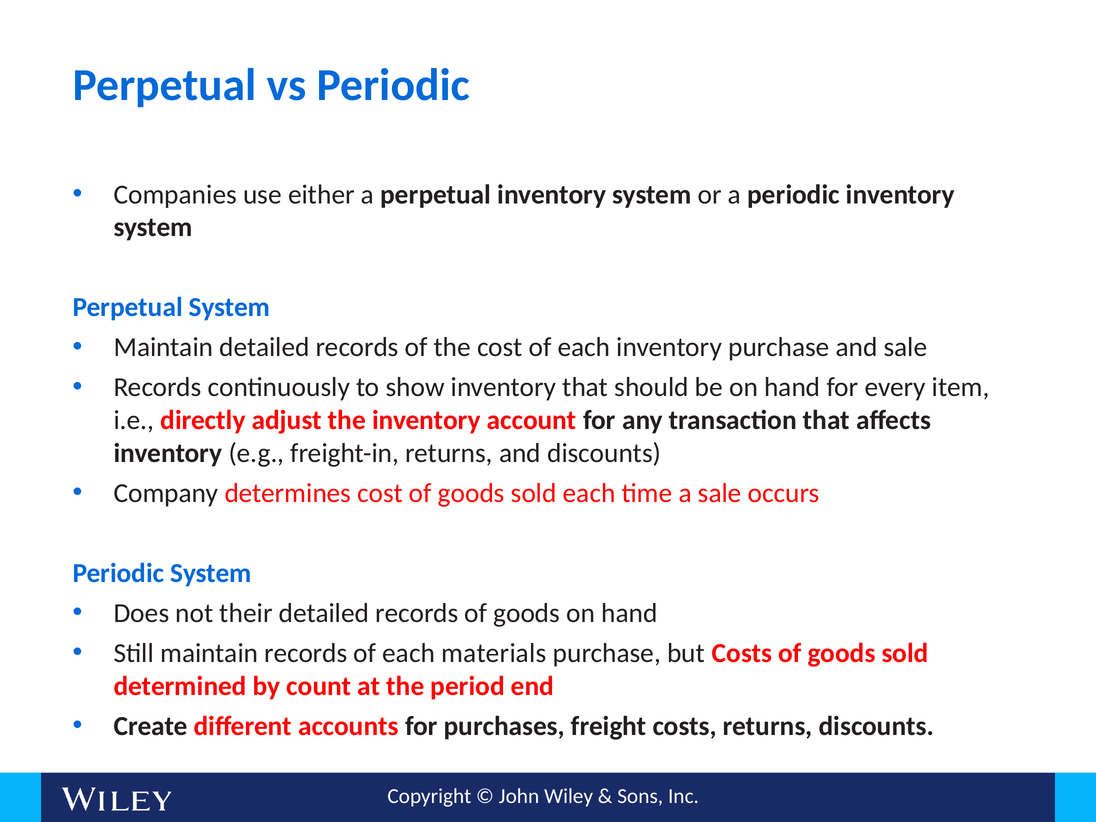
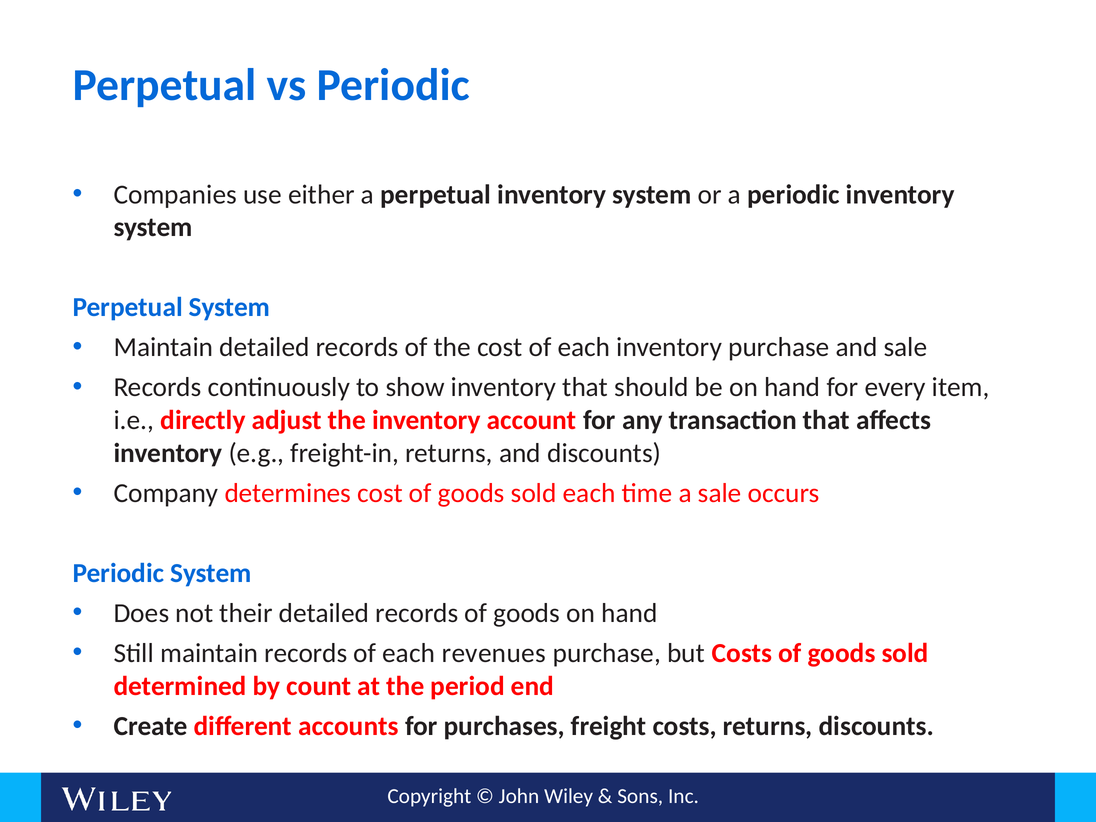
materials: materials -> revenues
